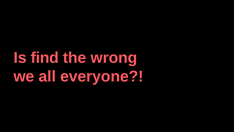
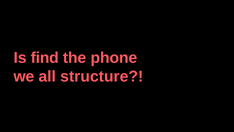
wrong: wrong -> phone
everyone: everyone -> structure
